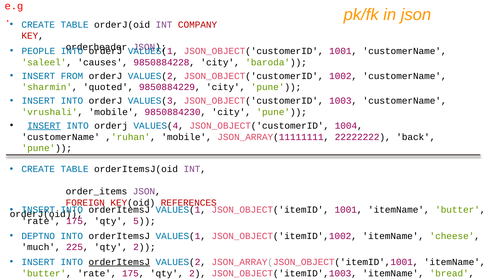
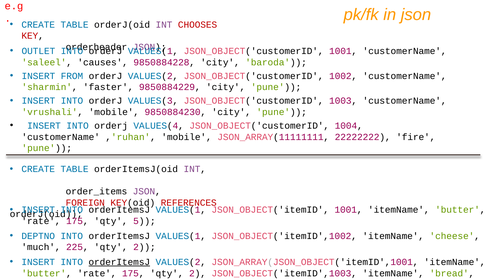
COMPANY: COMPANY -> CHOOSES
PEOPLE: PEOPLE -> OUTLET
quoted: quoted -> faster
INSERT at (44, 126) underline: present -> none
back: back -> fire
